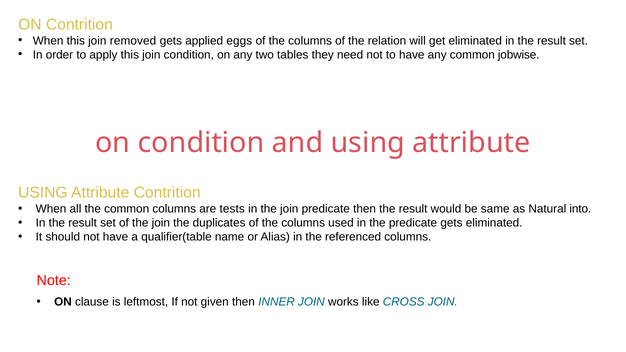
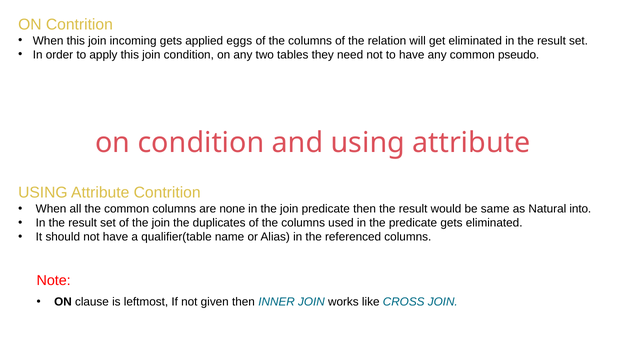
removed: removed -> incoming
jobwise: jobwise -> pseudo
tests: tests -> none
